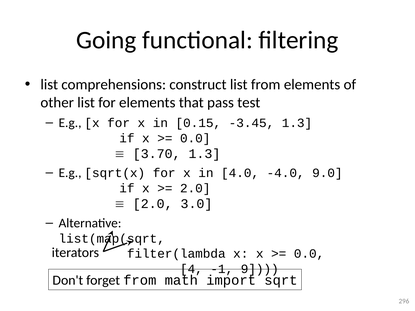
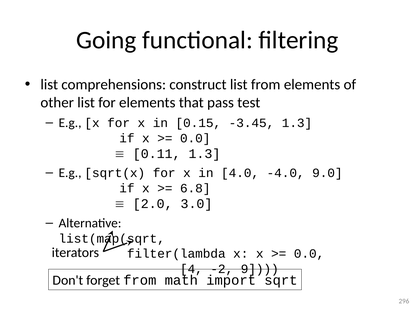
3.70: 3.70 -> 0.11
2.0 at (195, 189): 2.0 -> 6.8
-1: -1 -> -2
